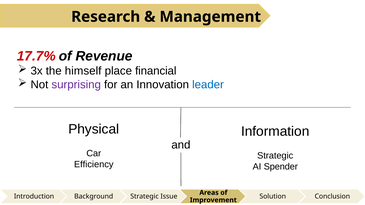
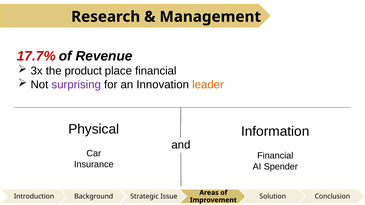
himself: himself -> product
leader colour: blue -> orange
Strategic at (275, 156): Strategic -> Financial
Efficiency: Efficiency -> Insurance
